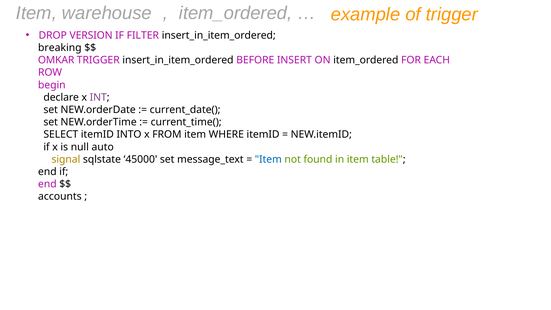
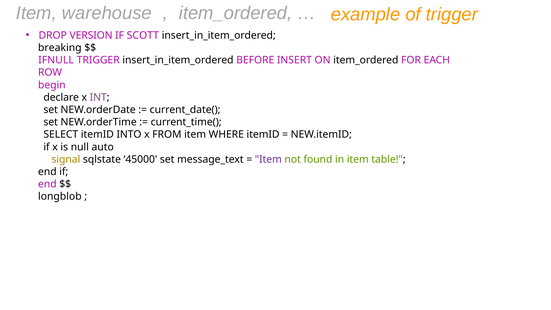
FILTER: FILTER -> SCOTT
OMKAR: OMKAR -> IFNULL
Item at (268, 159) colour: blue -> purple
accounts: accounts -> longblob
